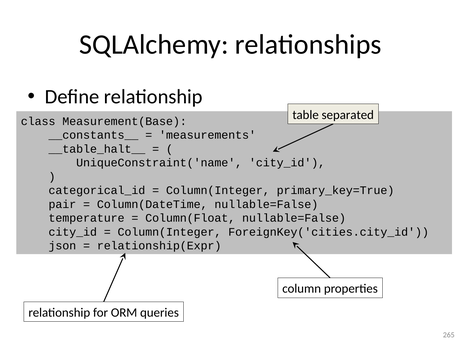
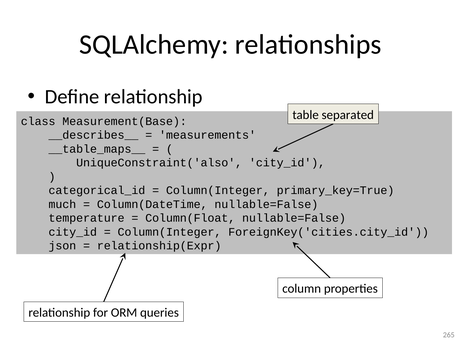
__constants__: __constants__ -> __describes__
__table_halt__: __table_halt__ -> __table_maps__
UniqueConstraint('name: UniqueConstraint('name -> UniqueConstraint('also
pair: pair -> much
